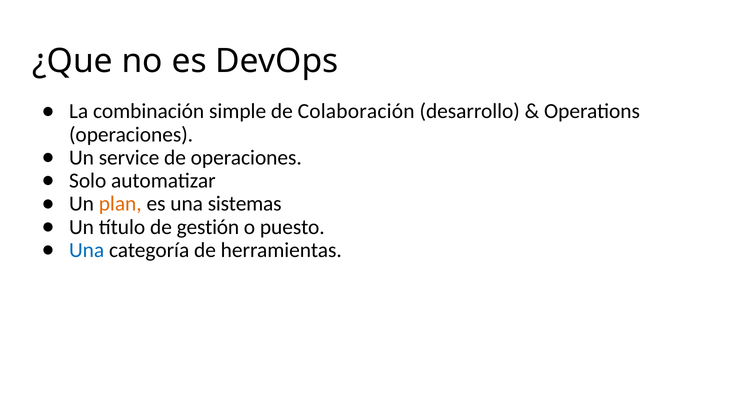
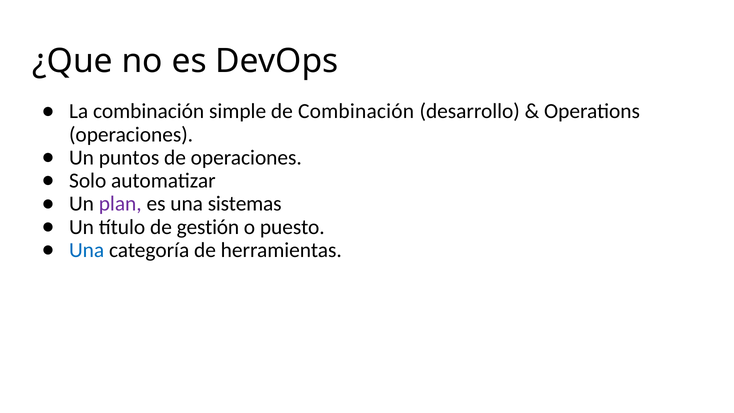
de Colaboración: Colaboración -> Combinación
service: service -> puntos
plan colour: orange -> purple
